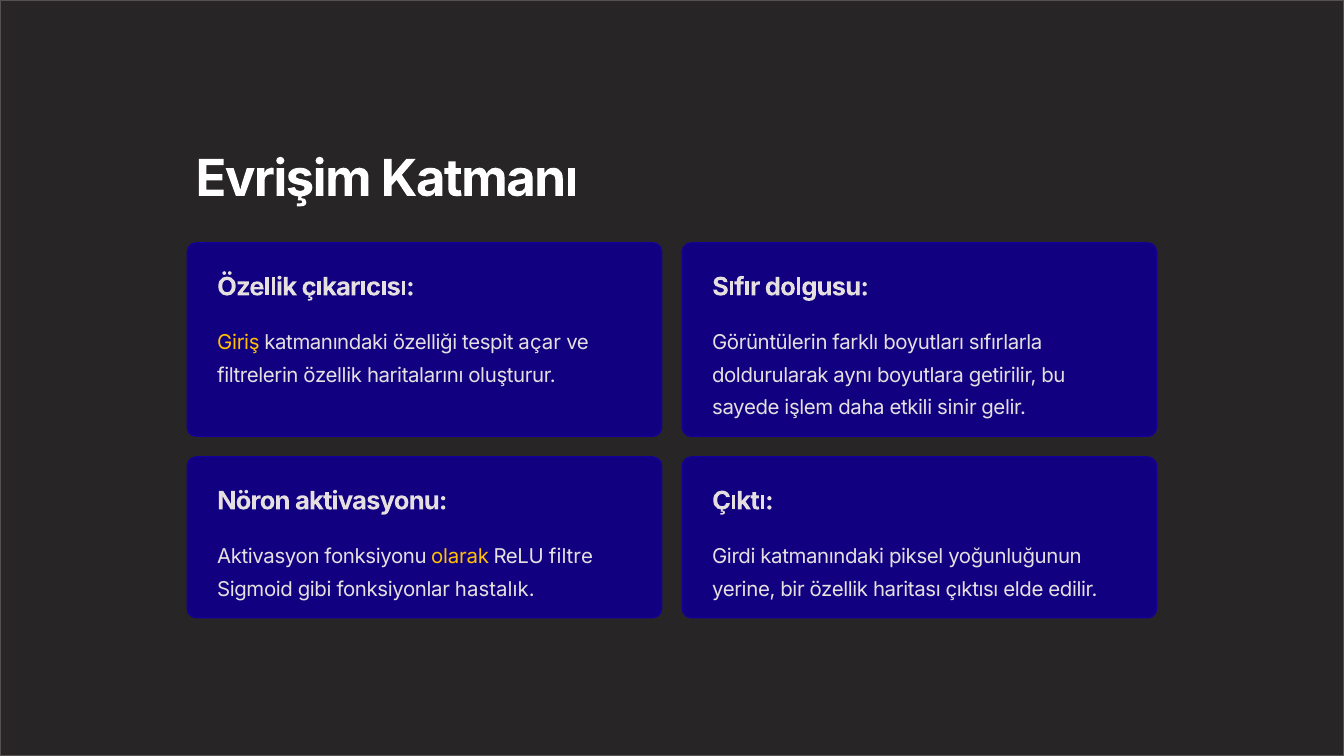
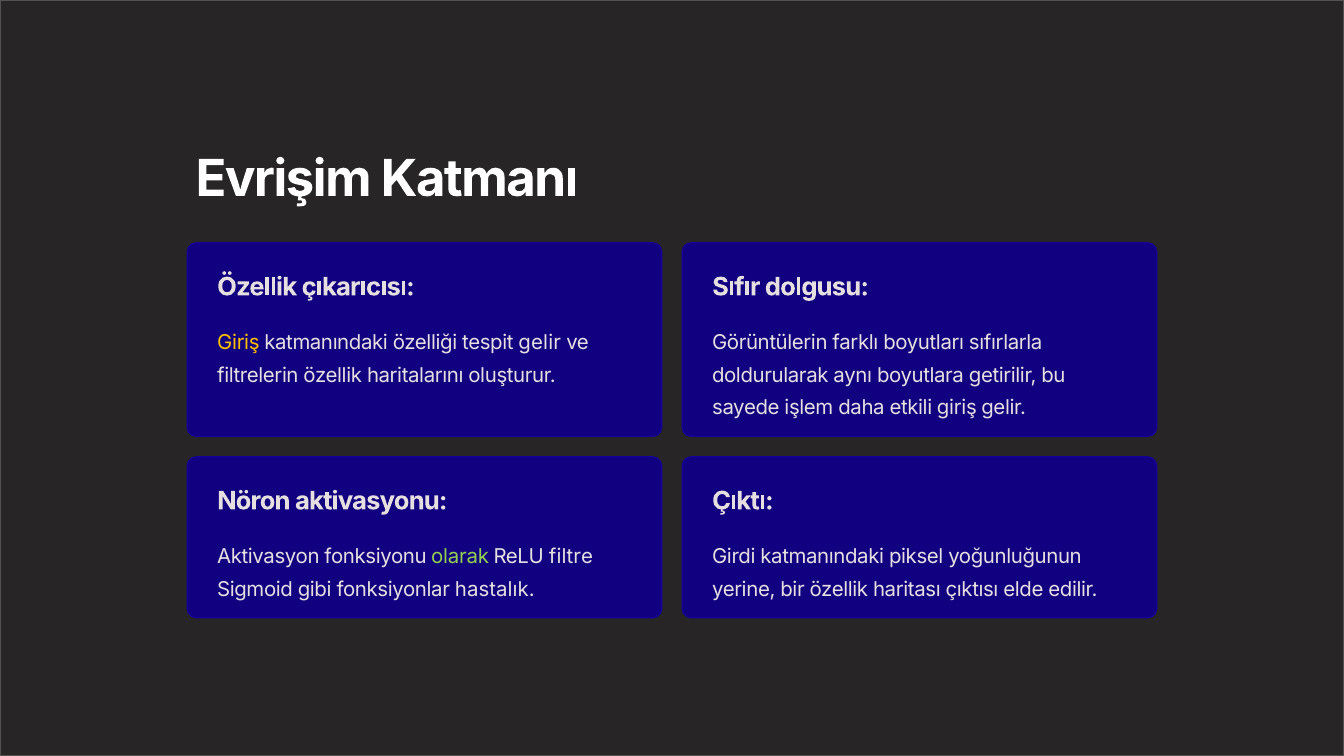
tespit açar: açar -> gelir
etkili sinir: sinir -> giriş
olarak colour: yellow -> light green
